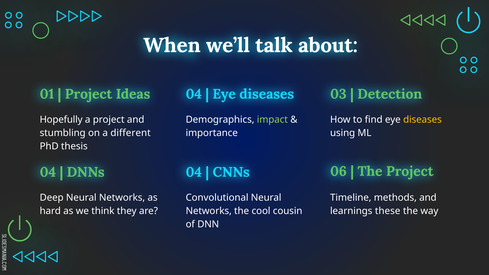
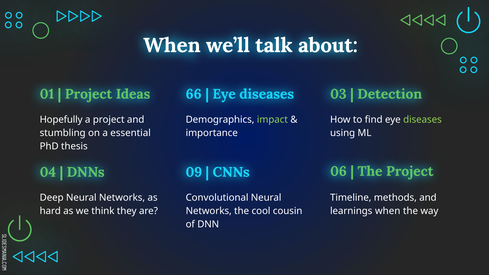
Ideas 04: 04 -> 66
diseases at (422, 120) colour: yellow -> light green
different: different -> essential
DNNs 04: 04 -> 09
learnings these: these -> when
